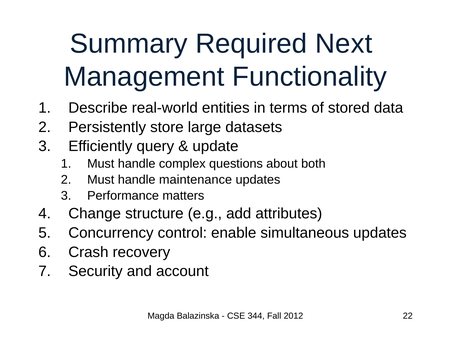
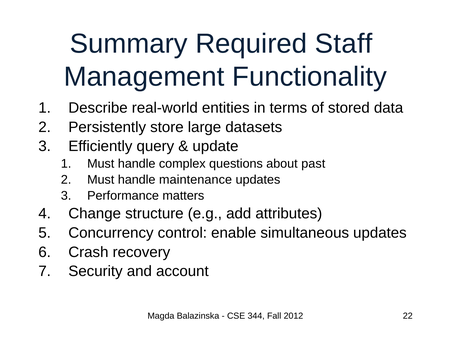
Next: Next -> Staff
both: both -> past
